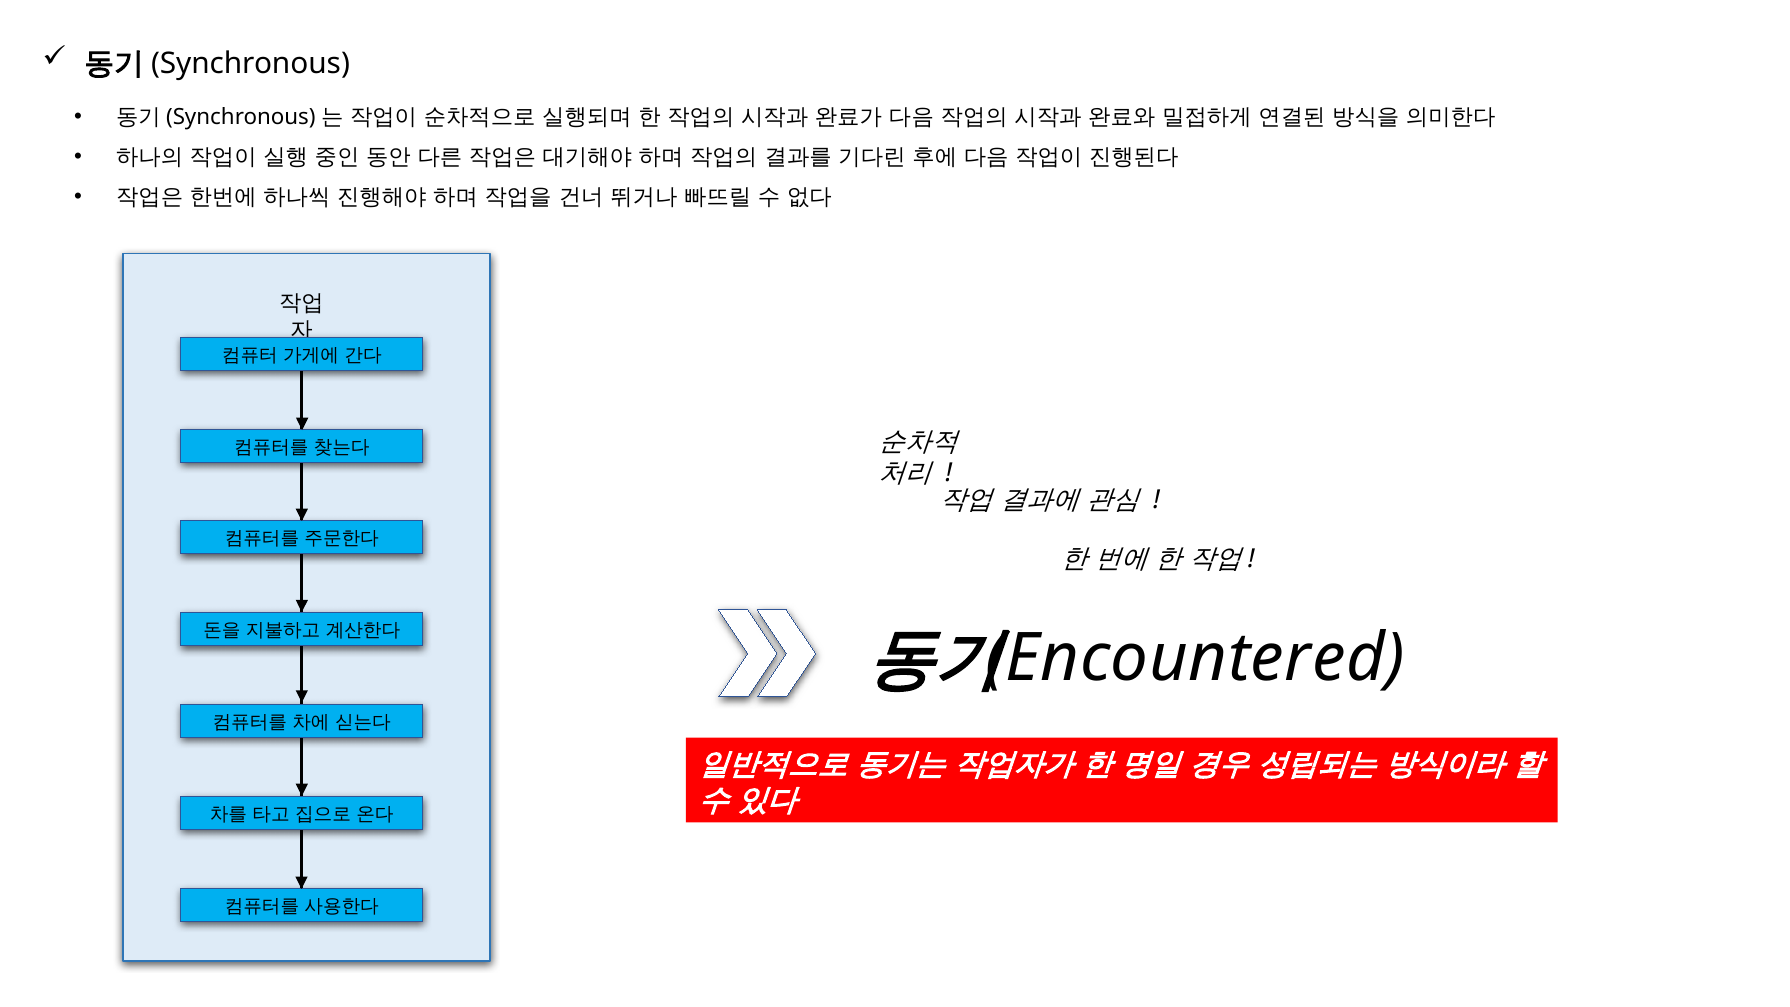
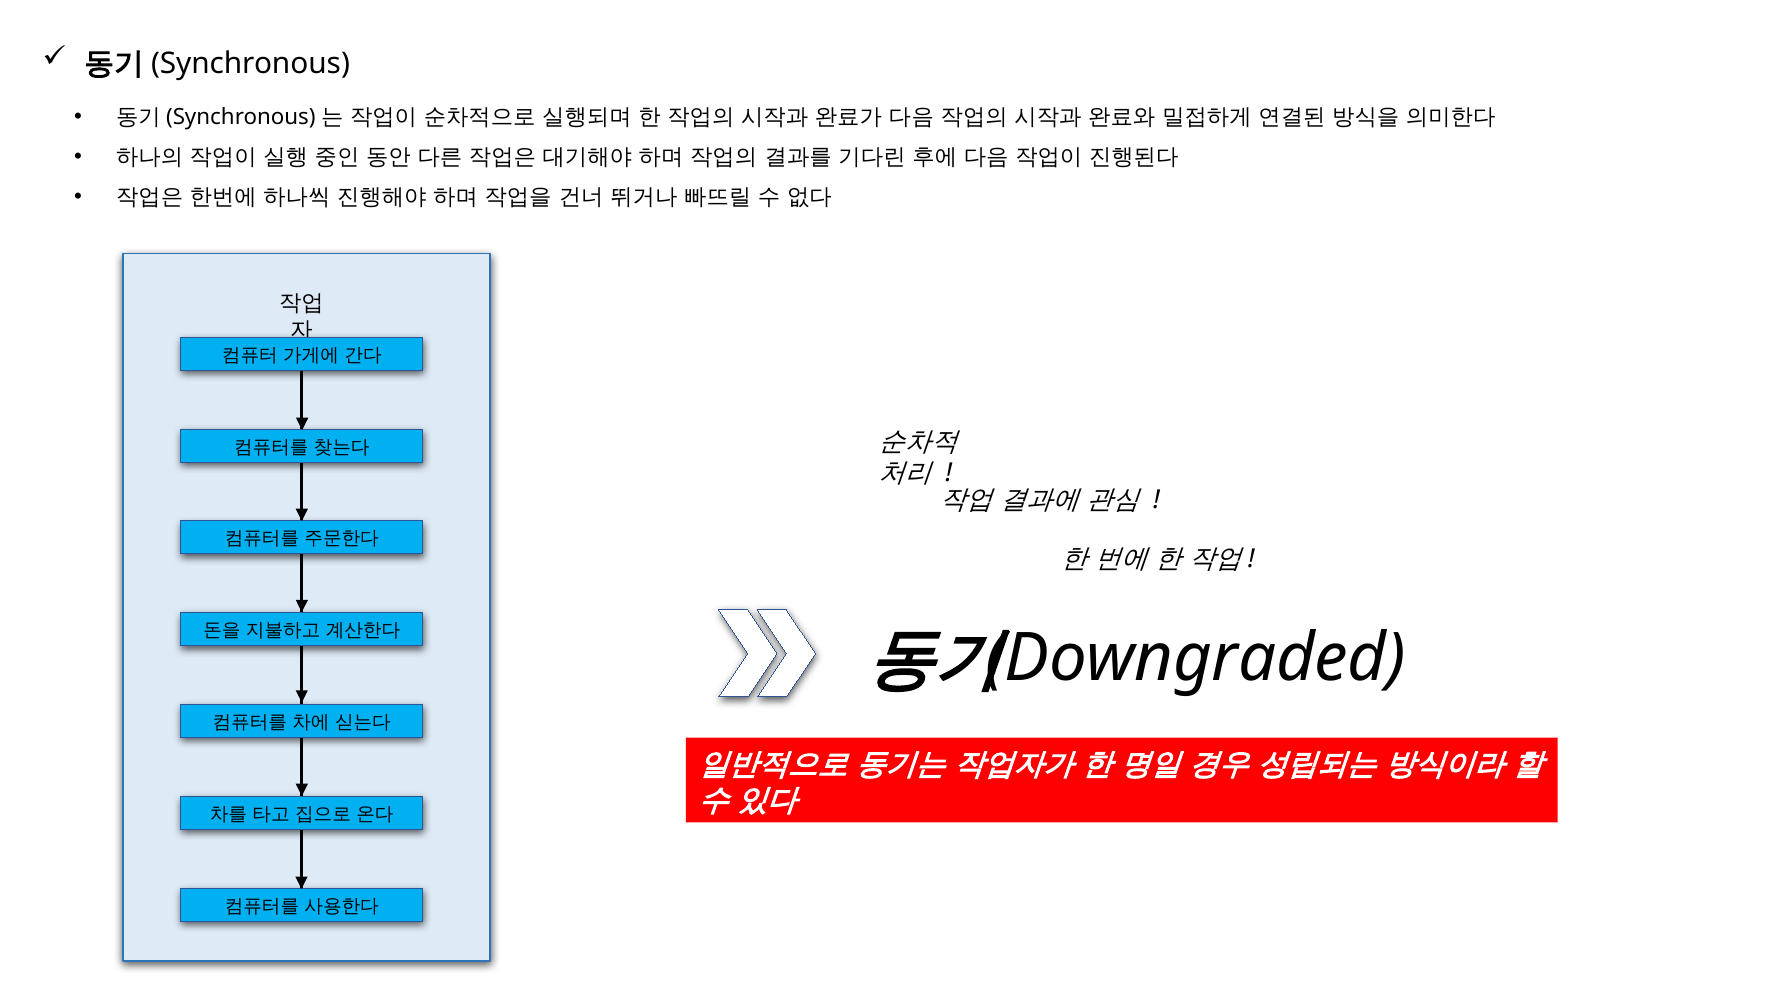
Encountered: Encountered -> Downgraded
